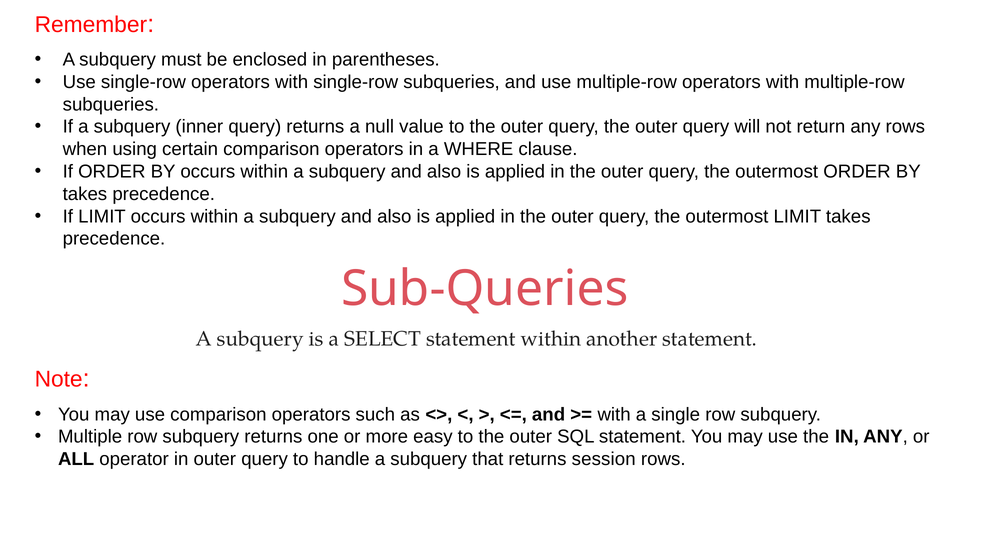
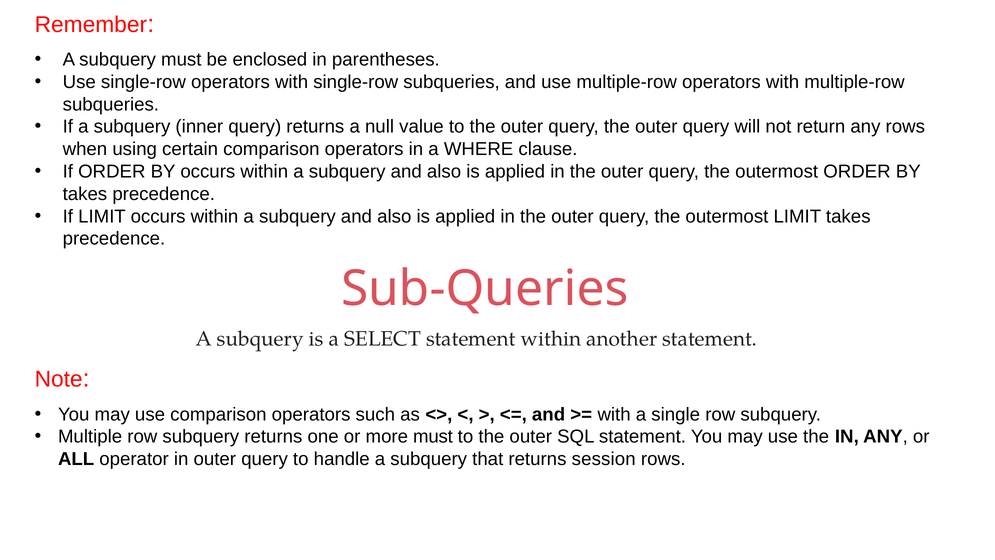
more easy: easy -> must
